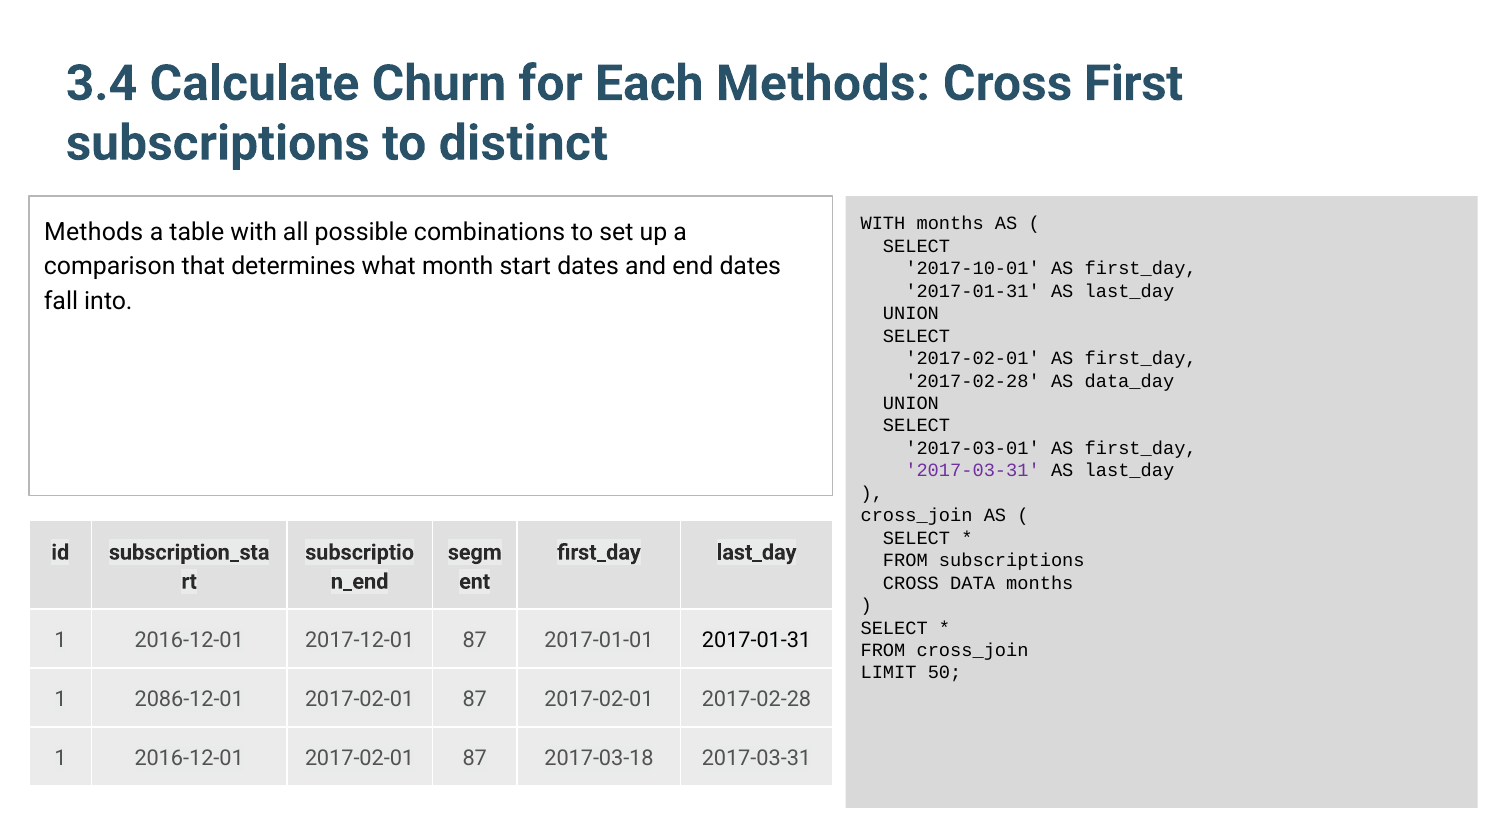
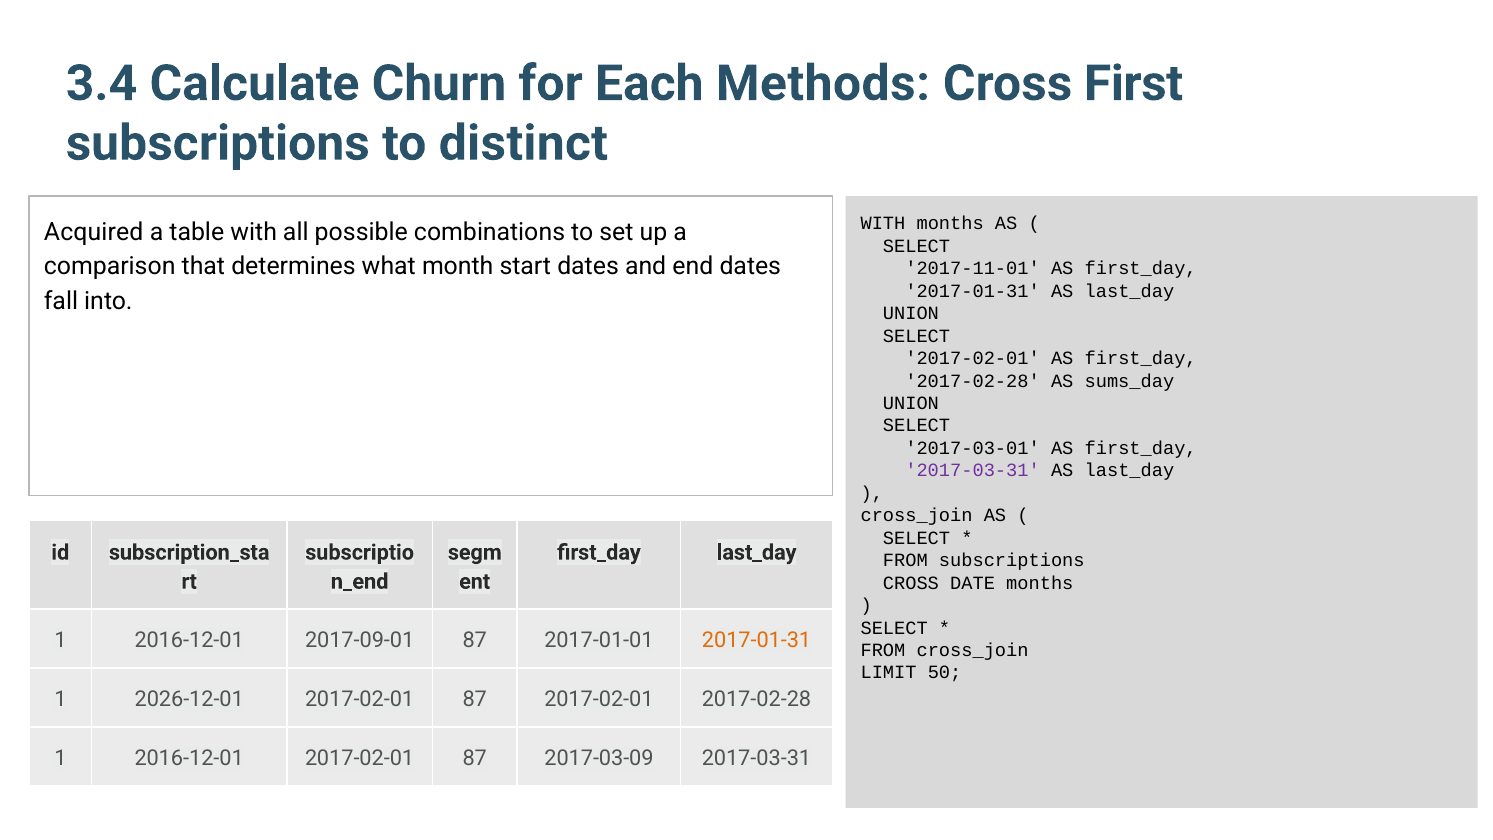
Methods at (94, 232): Methods -> Acquired
2017-10-01: 2017-10-01 -> 2017-11-01
data_day: data_day -> sums_day
DATA: DATA -> DATE
2017-12-01: 2017-12-01 -> 2017-09-01
2017-01-31 at (757, 640) colour: black -> orange
2086-12-01: 2086-12-01 -> 2026-12-01
2017-03-18: 2017-03-18 -> 2017-03-09
